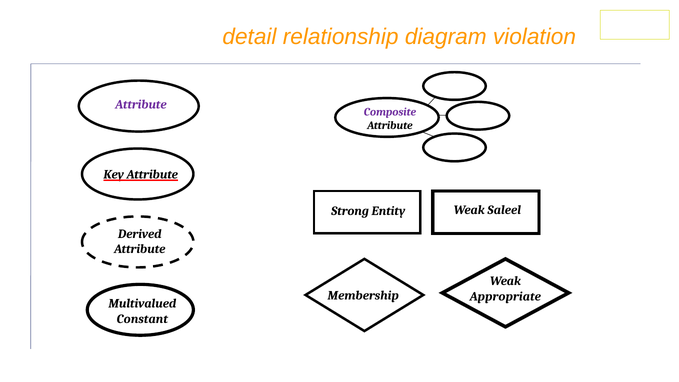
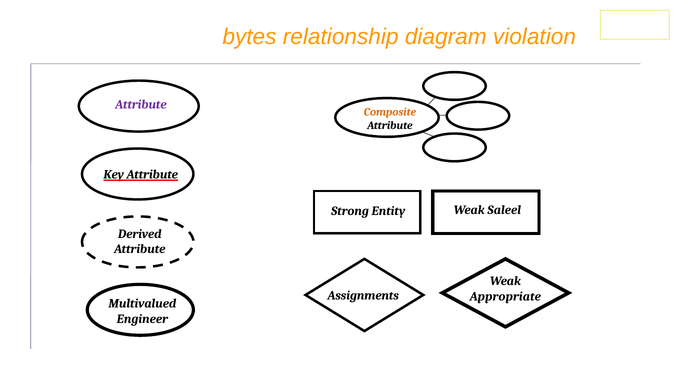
detail: detail -> bytes
Composite colour: purple -> orange
Membership: Membership -> Assignments
Constant: Constant -> Engineer
